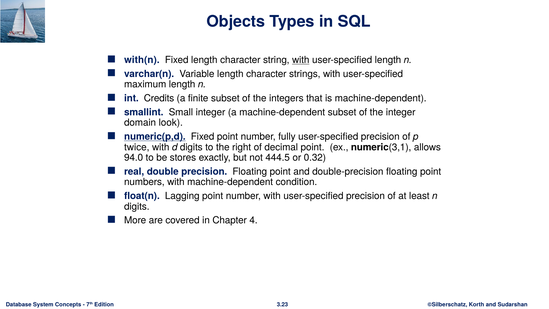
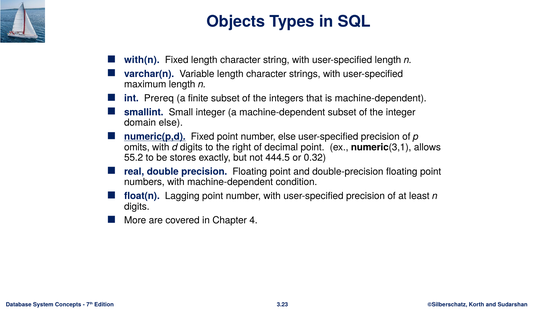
with at (301, 60) underline: present -> none
Credits: Credits -> Prereq
domain look: look -> else
number fully: fully -> else
twice: twice -> omits
94.0: 94.0 -> 55.2
